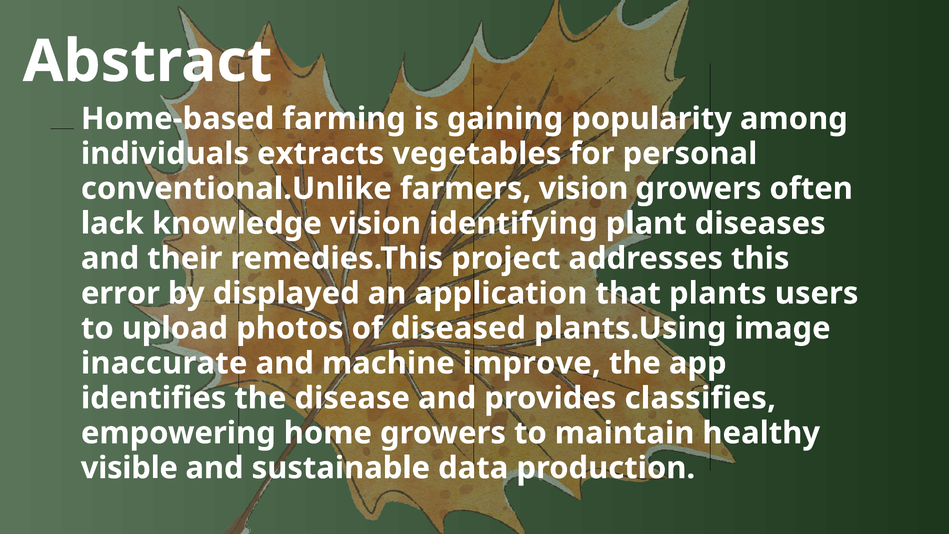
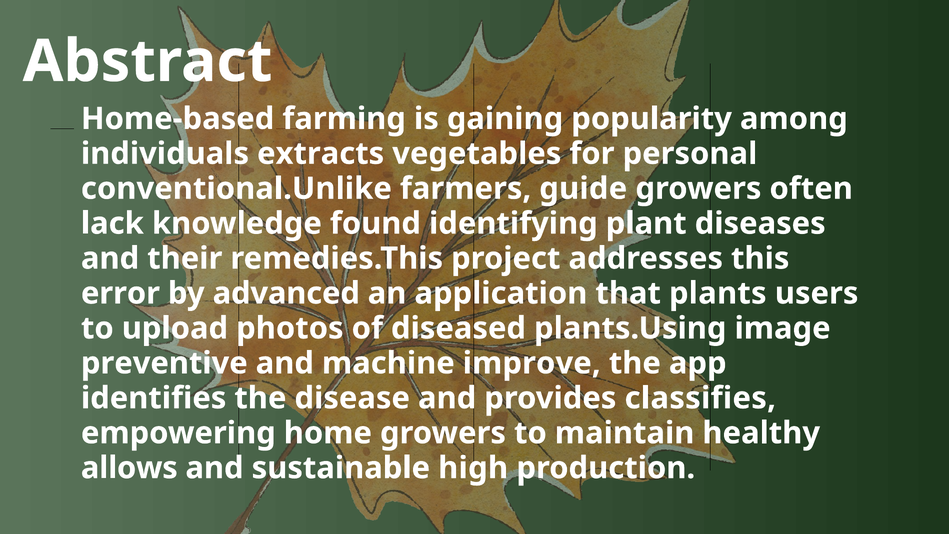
farmers vision: vision -> guide
knowledge vision: vision -> found
displayed: displayed -> advanced
inaccurate: inaccurate -> preventive
visible: visible -> allows
data: data -> high
